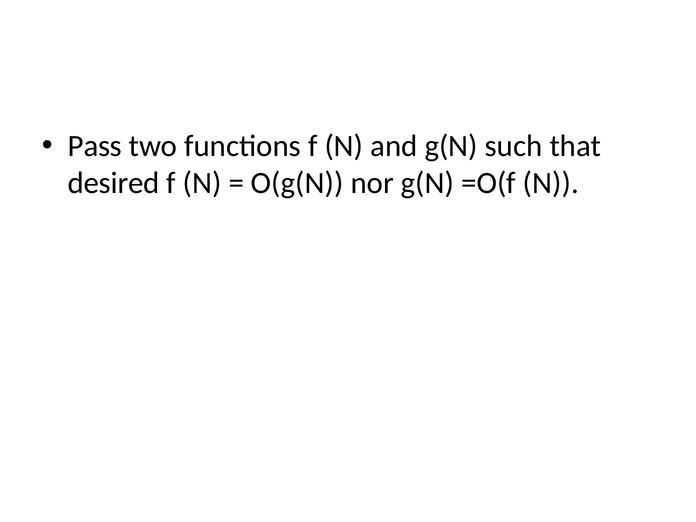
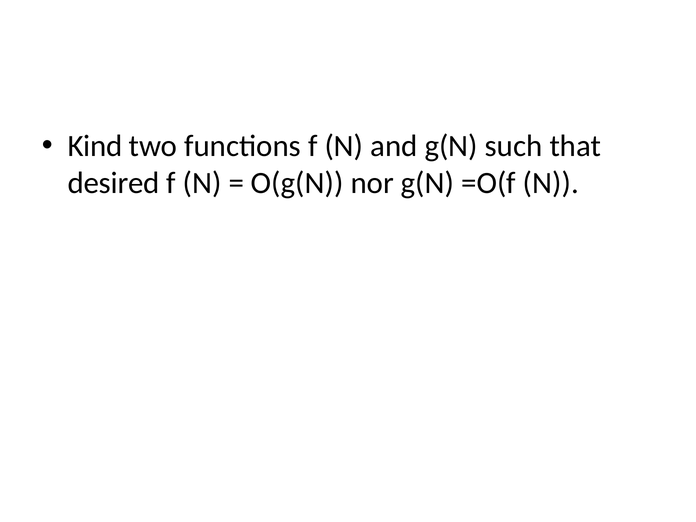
Pass: Pass -> Kind
